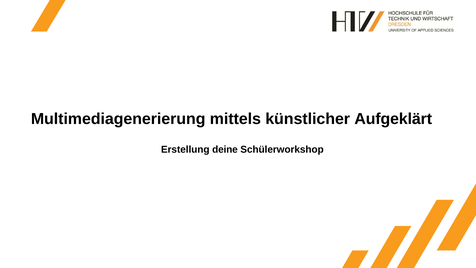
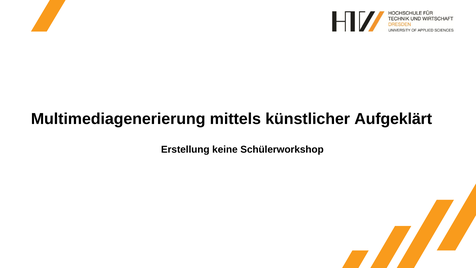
deine: deine -> keine
